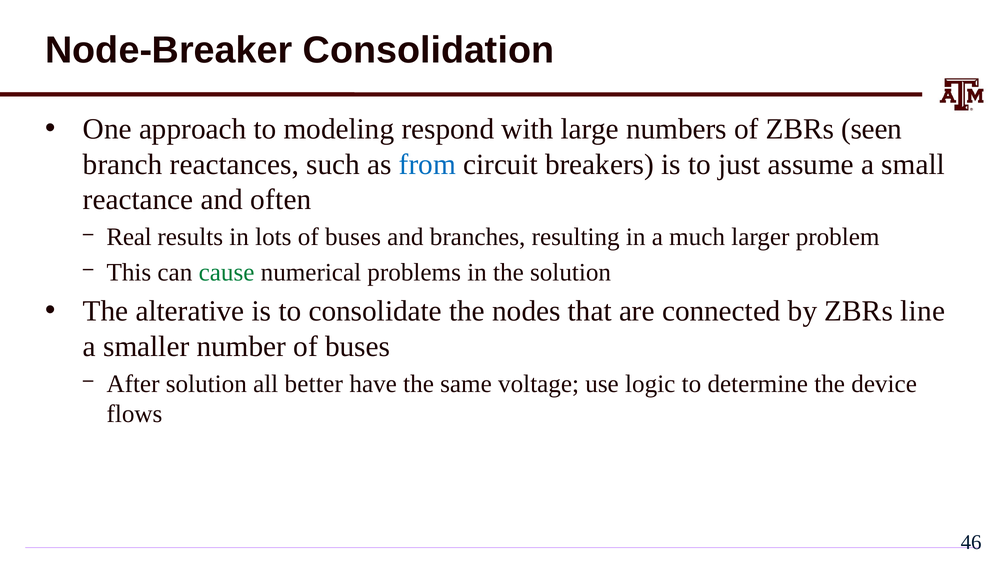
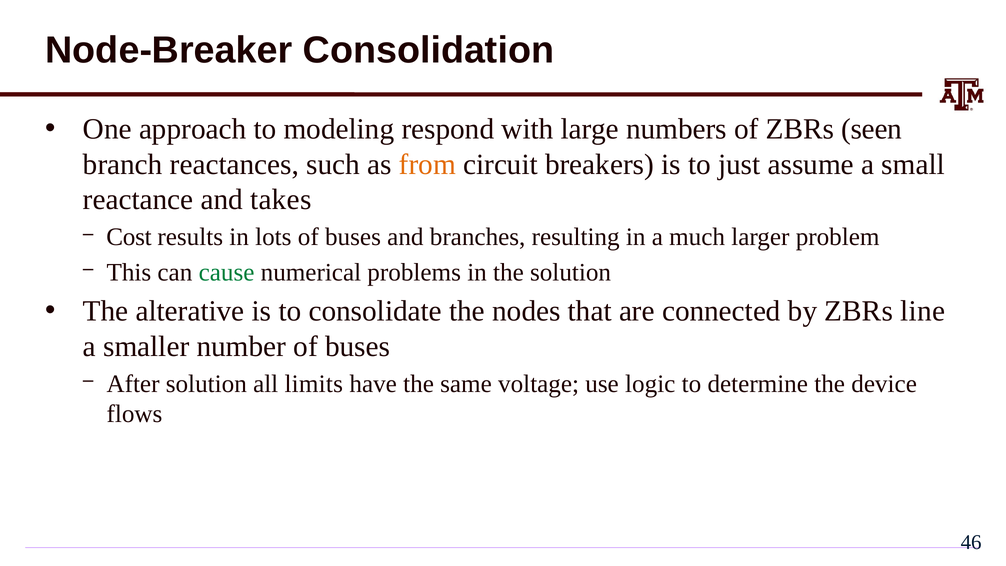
from colour: blue -> orange
often: often -> takes
Real: Real -> Cost
better: better -> limits
